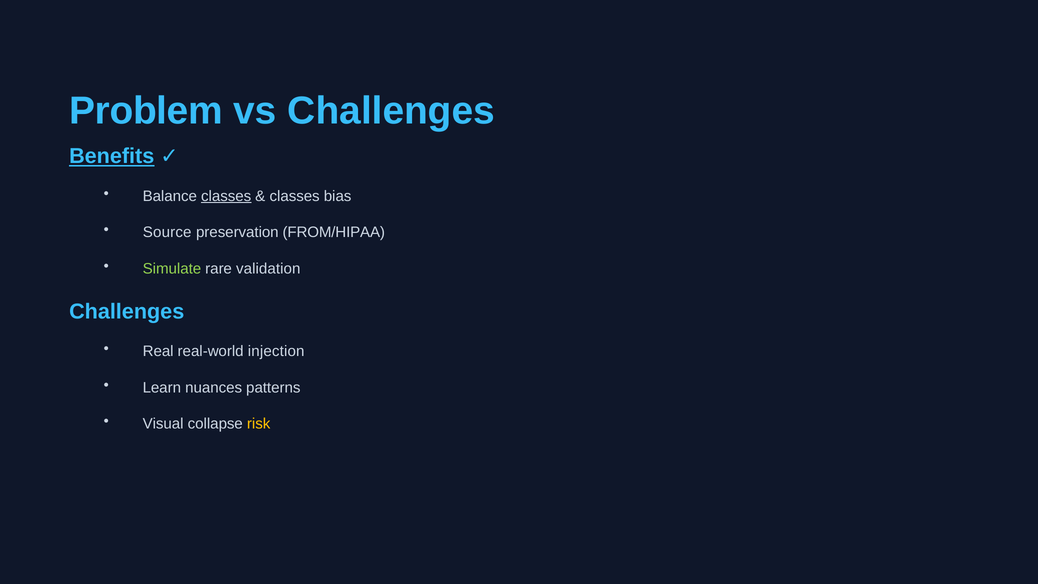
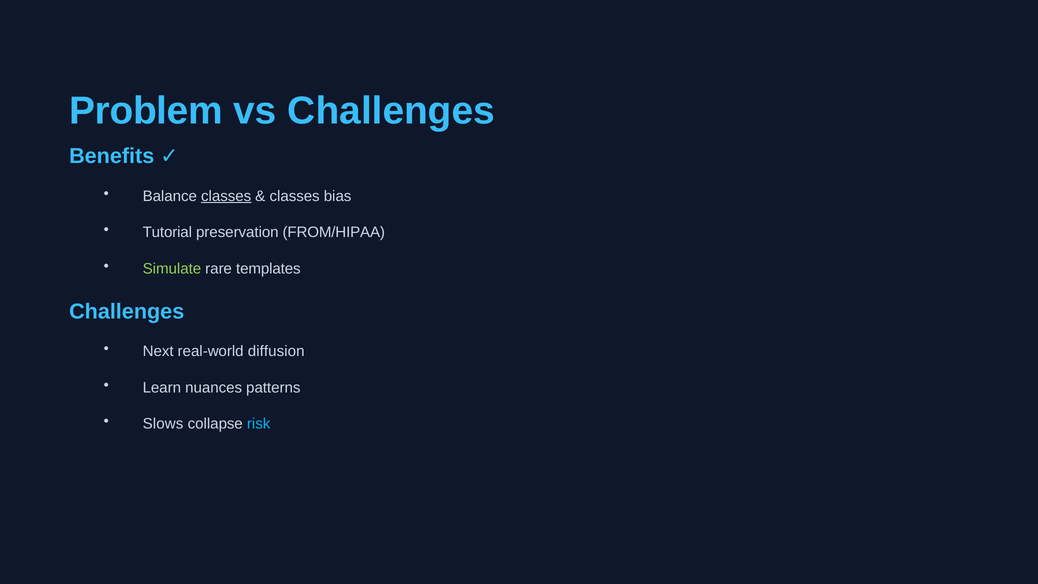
Benefits underline: present -> none
Source: Source -> Tutorial
validation: validation -> templates
Real: Real -> Next
injection: injection -> diffusion
Visual: Visual -> Slows
risk colour: yellow -> light blue
